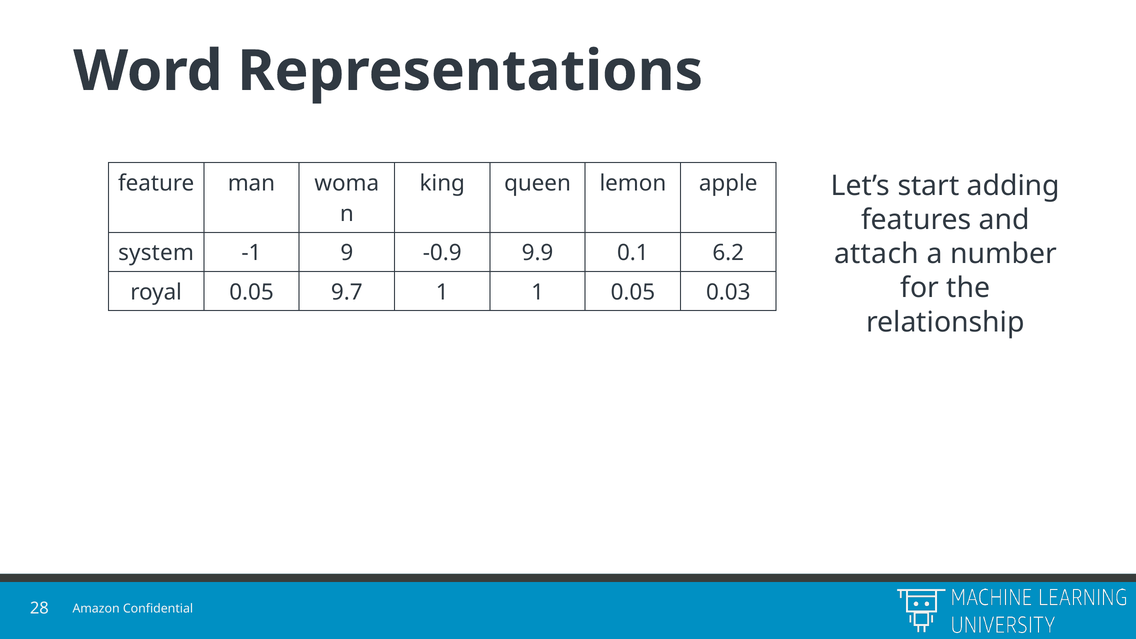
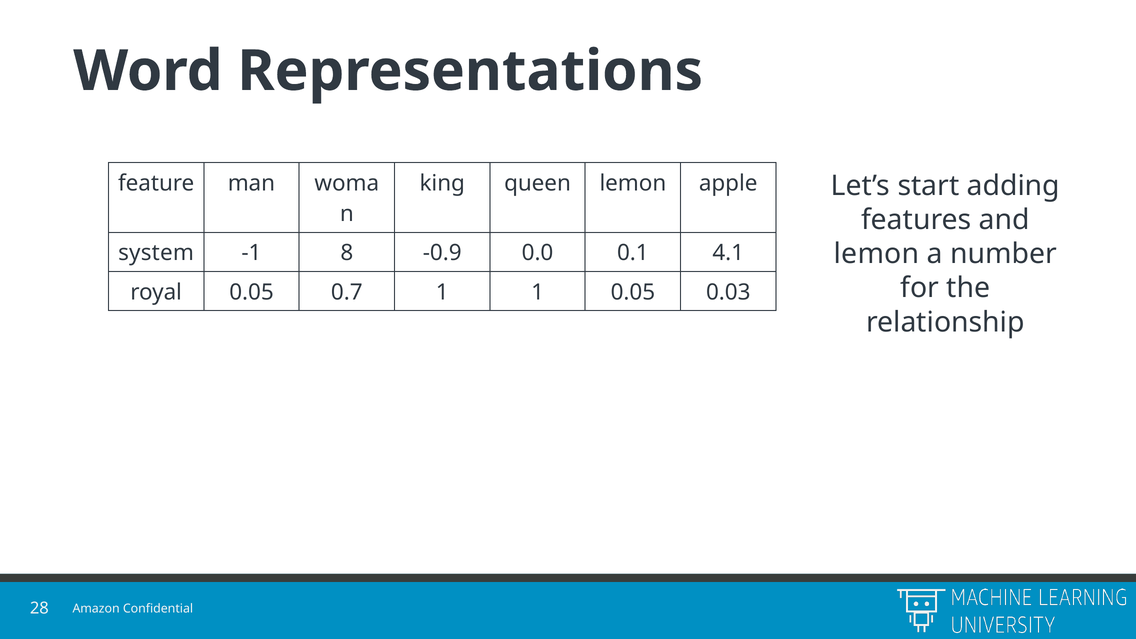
attach at (877, 254): attach -> lemon
9: 9 -> 8
9.9: 9.9 -> 0.0
6.2: 6.2 -> 4.1
9.7: 9.7 -> 0.7
